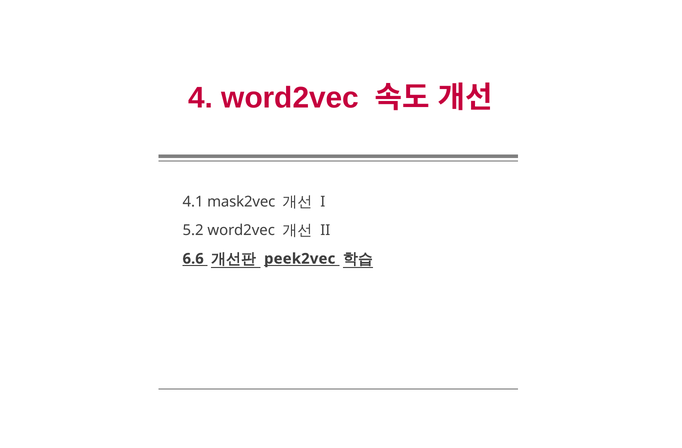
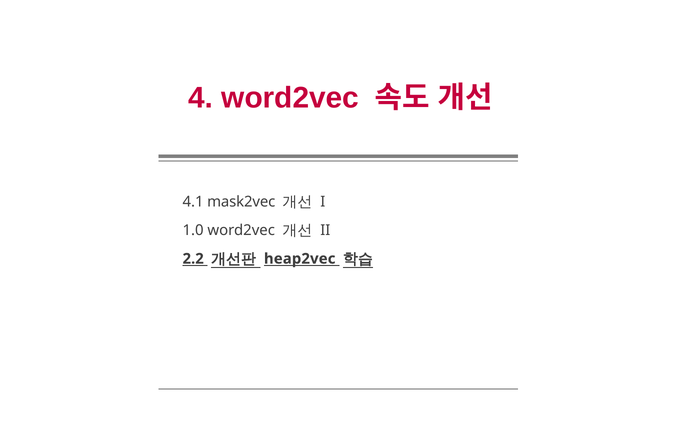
5.2: 5.2 -> 1.0
6.6: 6.6 -> 2.2
peek2vec: peek2vec -> heap2vec
